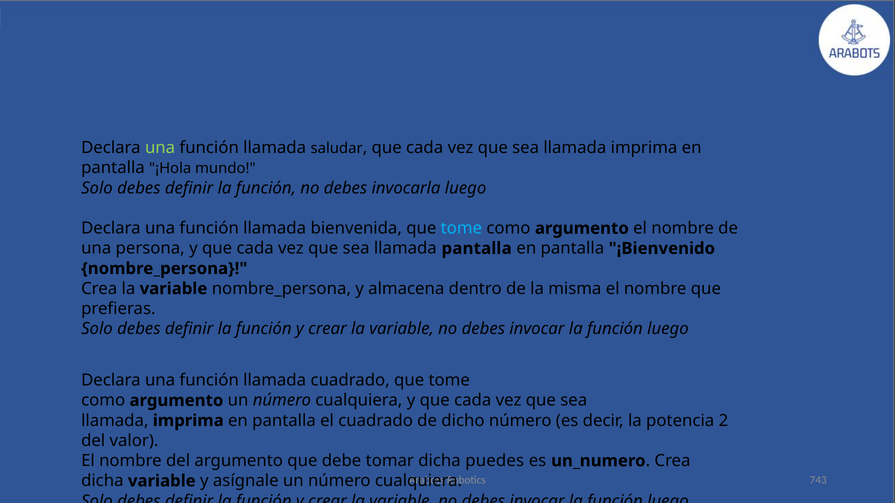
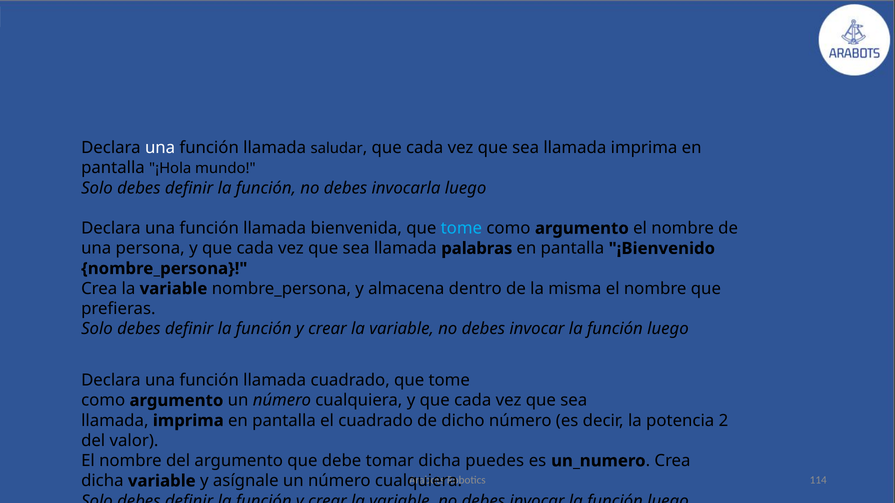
una at (160, 148) colour: light green -> white
llamada pantalla: pantalla -> palabras
743: 743 -> 114
